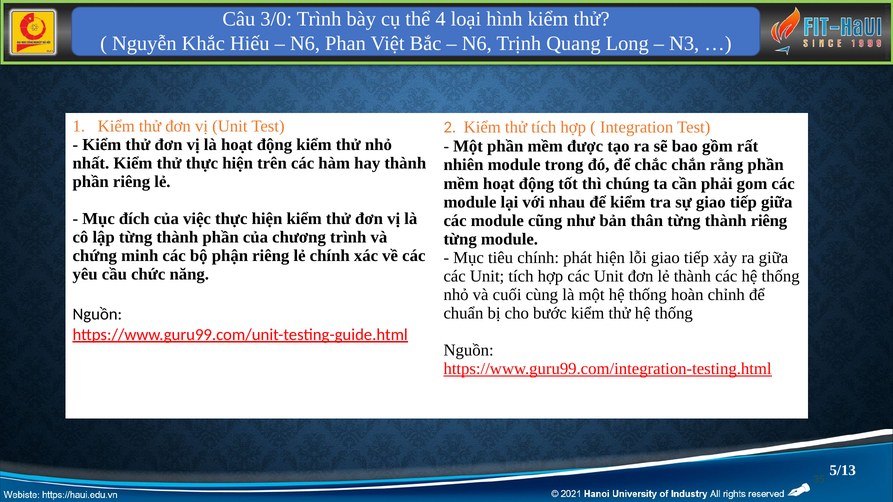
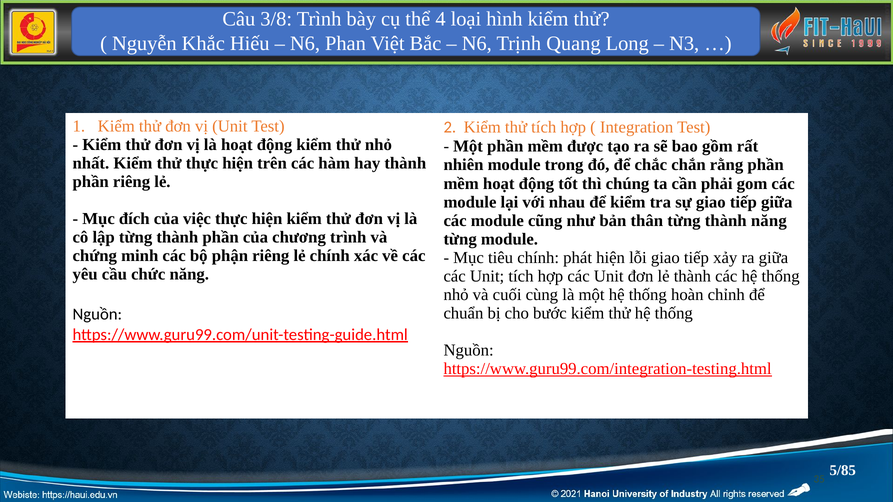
3/0: 3/0 -> 3/8
thành riêng: riêng -> năng
5/13: 5/13 -> 5/85
